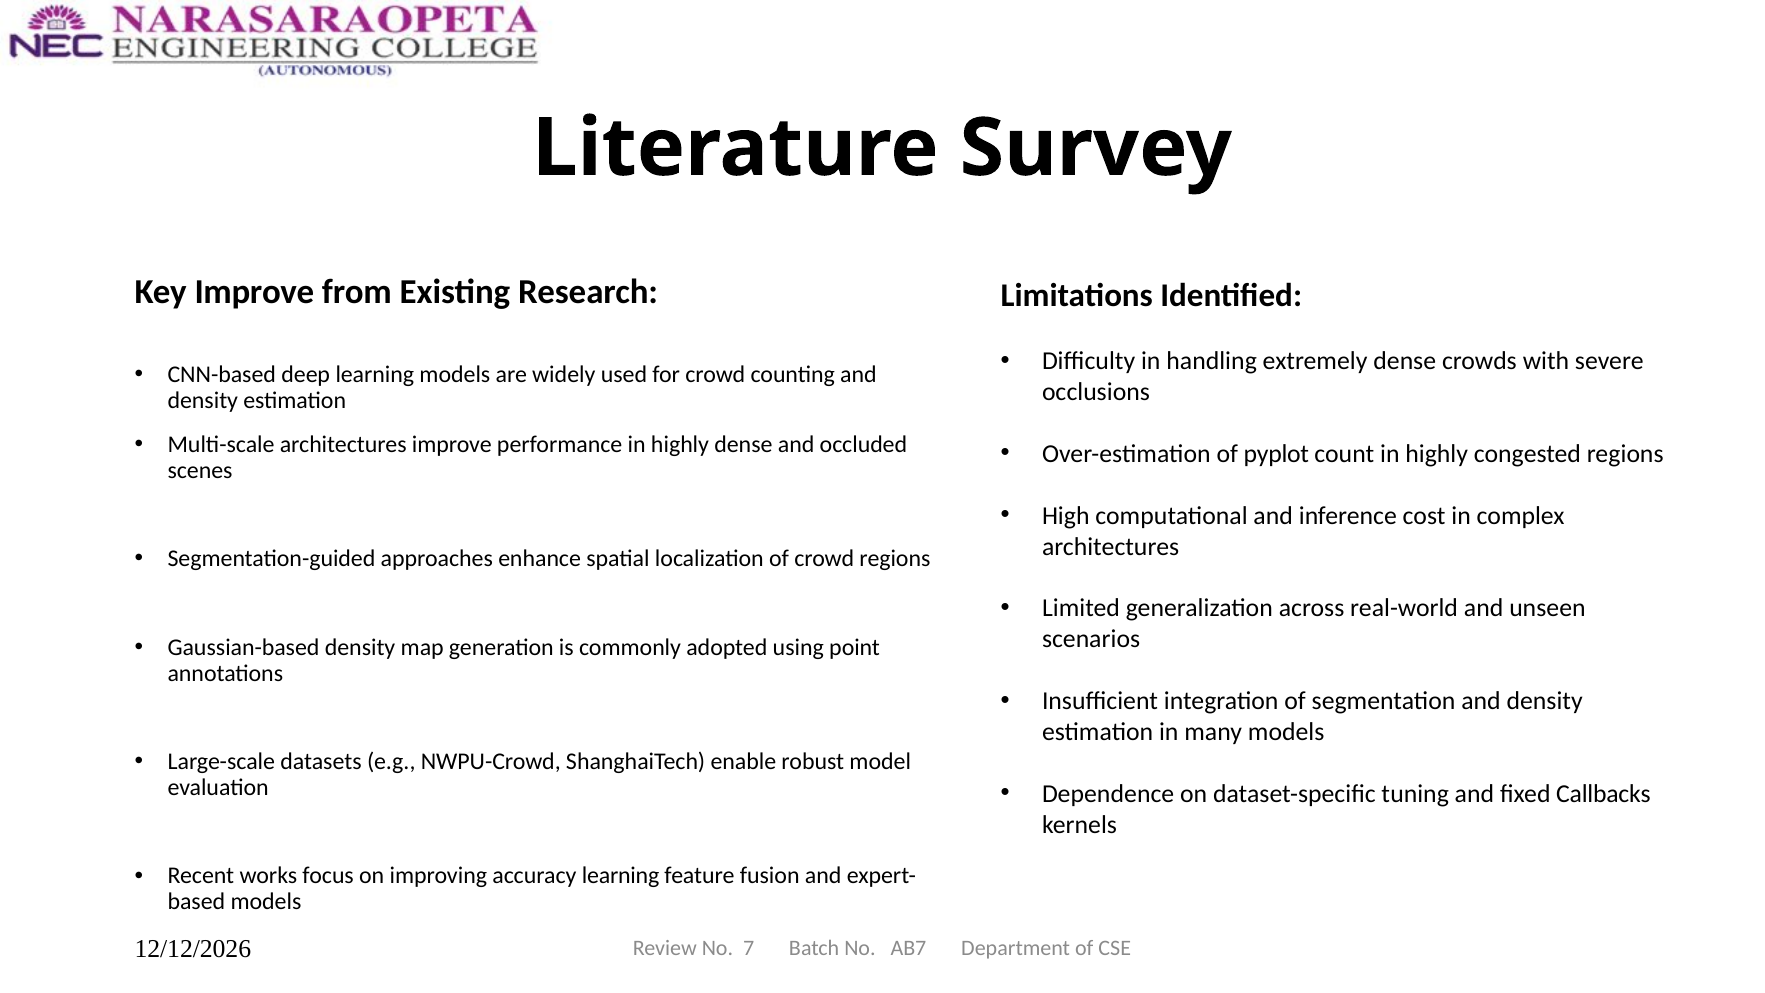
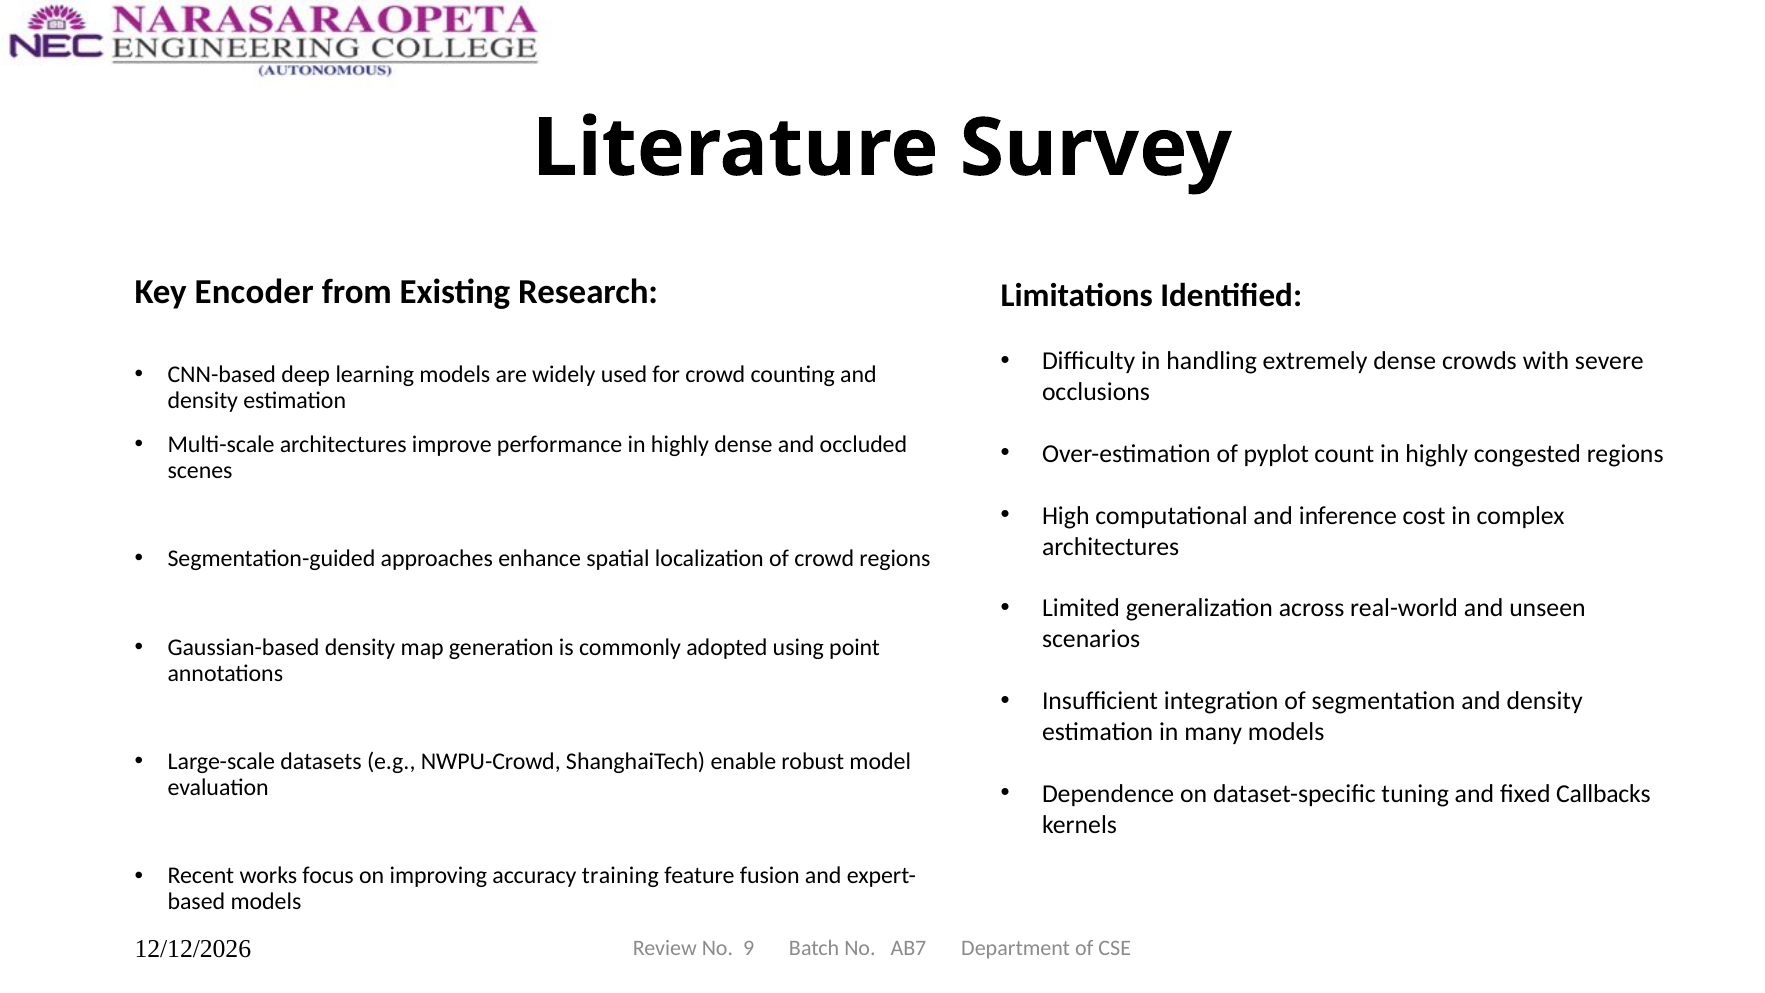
Key Improve: Improve -> Encoder
accuracy learning: learning -> training
7: 7 -> 9
